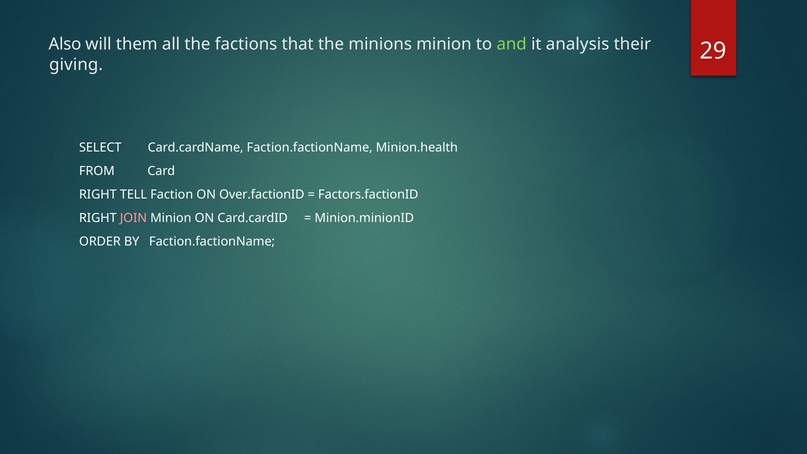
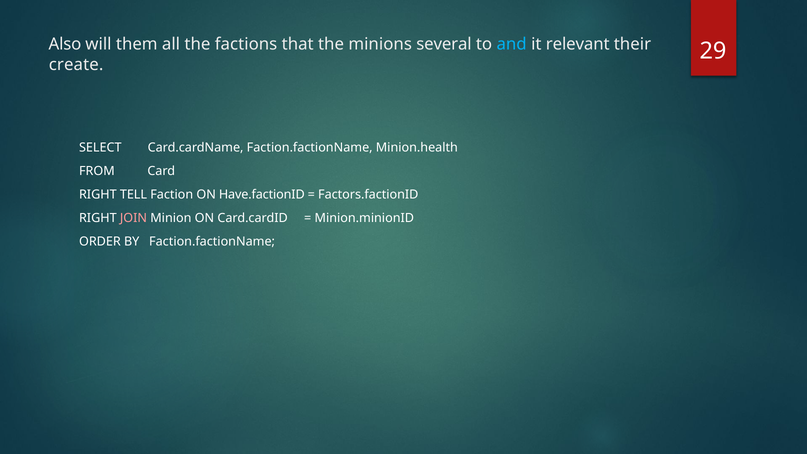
minions minion: minion -> several
and colour: light green -> light blue
analysis: analysis -> relevant
giving: giving -> create
Over.factionID: Over.factionID -> Have.factionID
